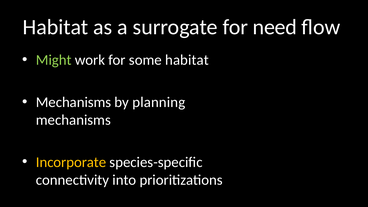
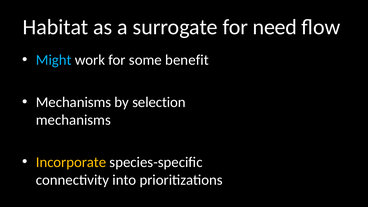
Might colour: light green -> light blue
some habitat: habitat -> benefit
planning: planning -> selection
